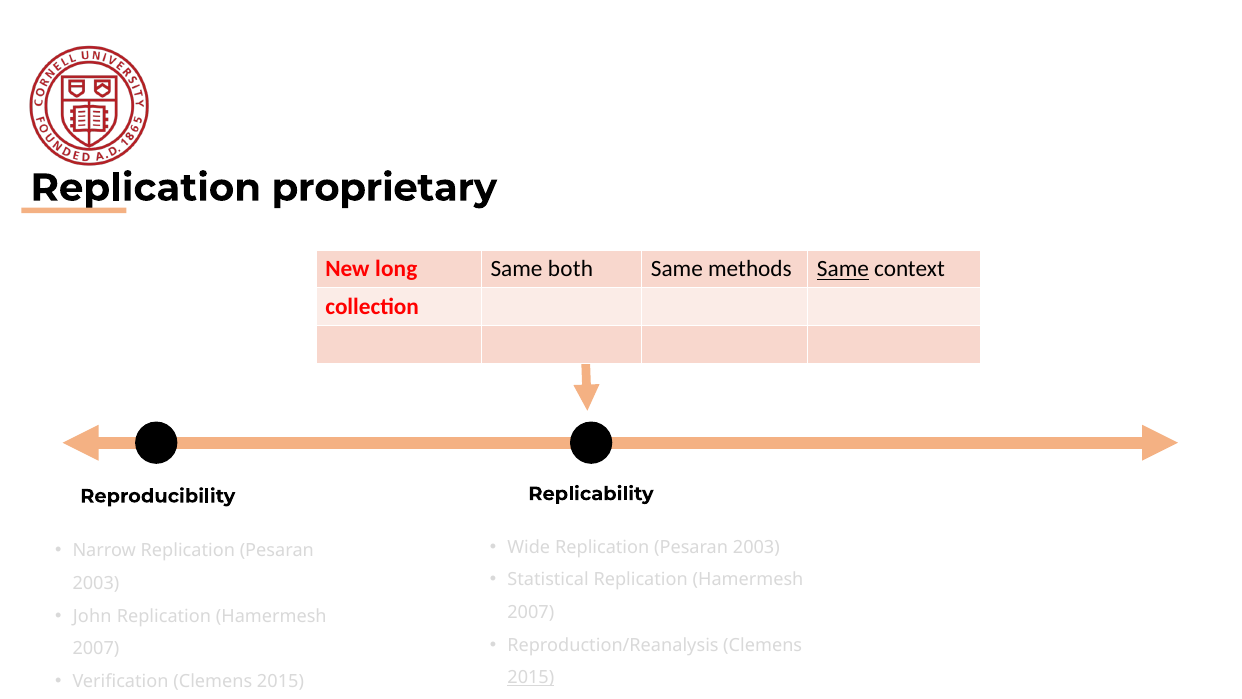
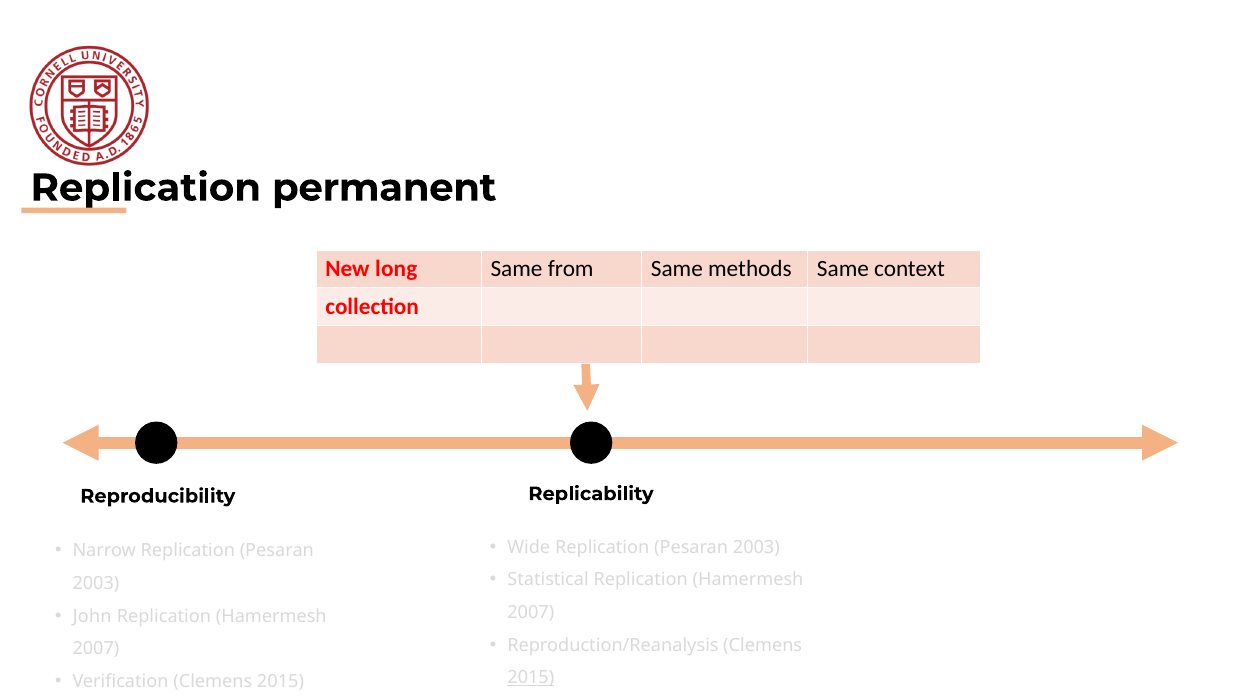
proprietary: proprietary -> permanent
both: both -> from
Same at (843, 269) underline: present -> none
